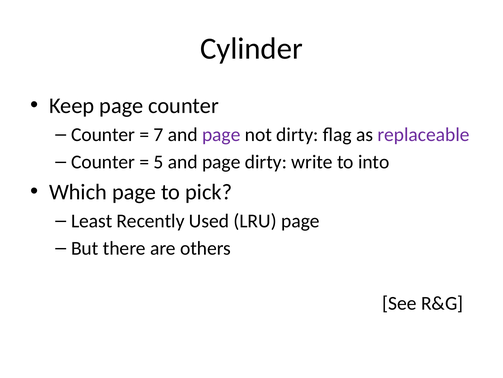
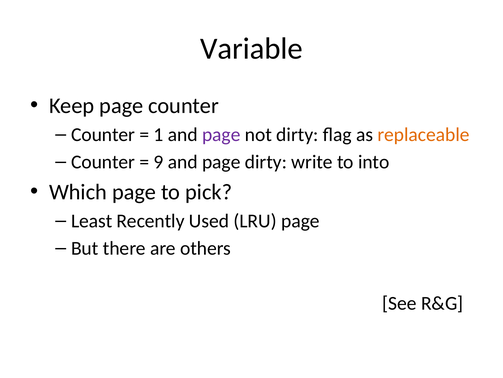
Cylinder: Cylinder -> Variable
7: 7 -> 1
replaceable colour: purple -> orange
5: 5 -> 9
